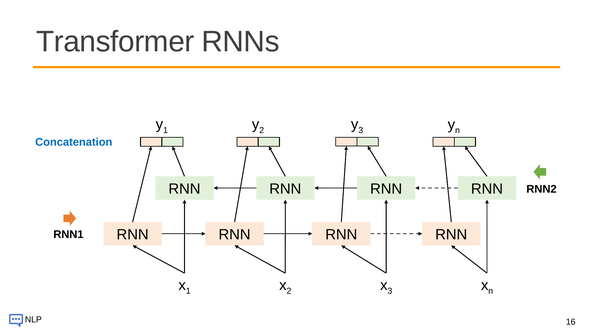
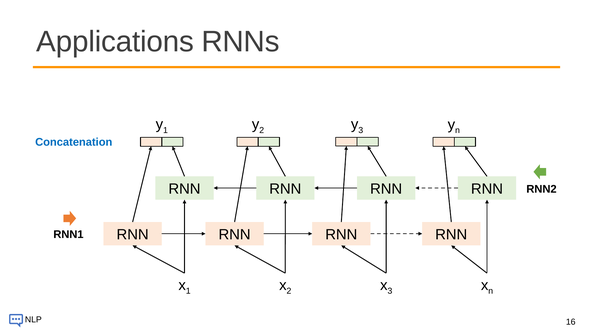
Transformer: Transformer -> Applications
